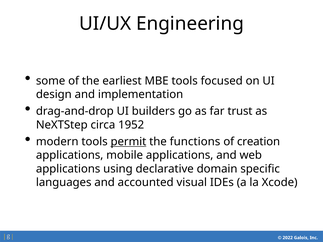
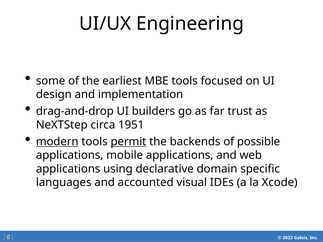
1952: 1952 -> 1951
modern underline: none -> present
functions: functions -> backends
creation: creation -> possible
